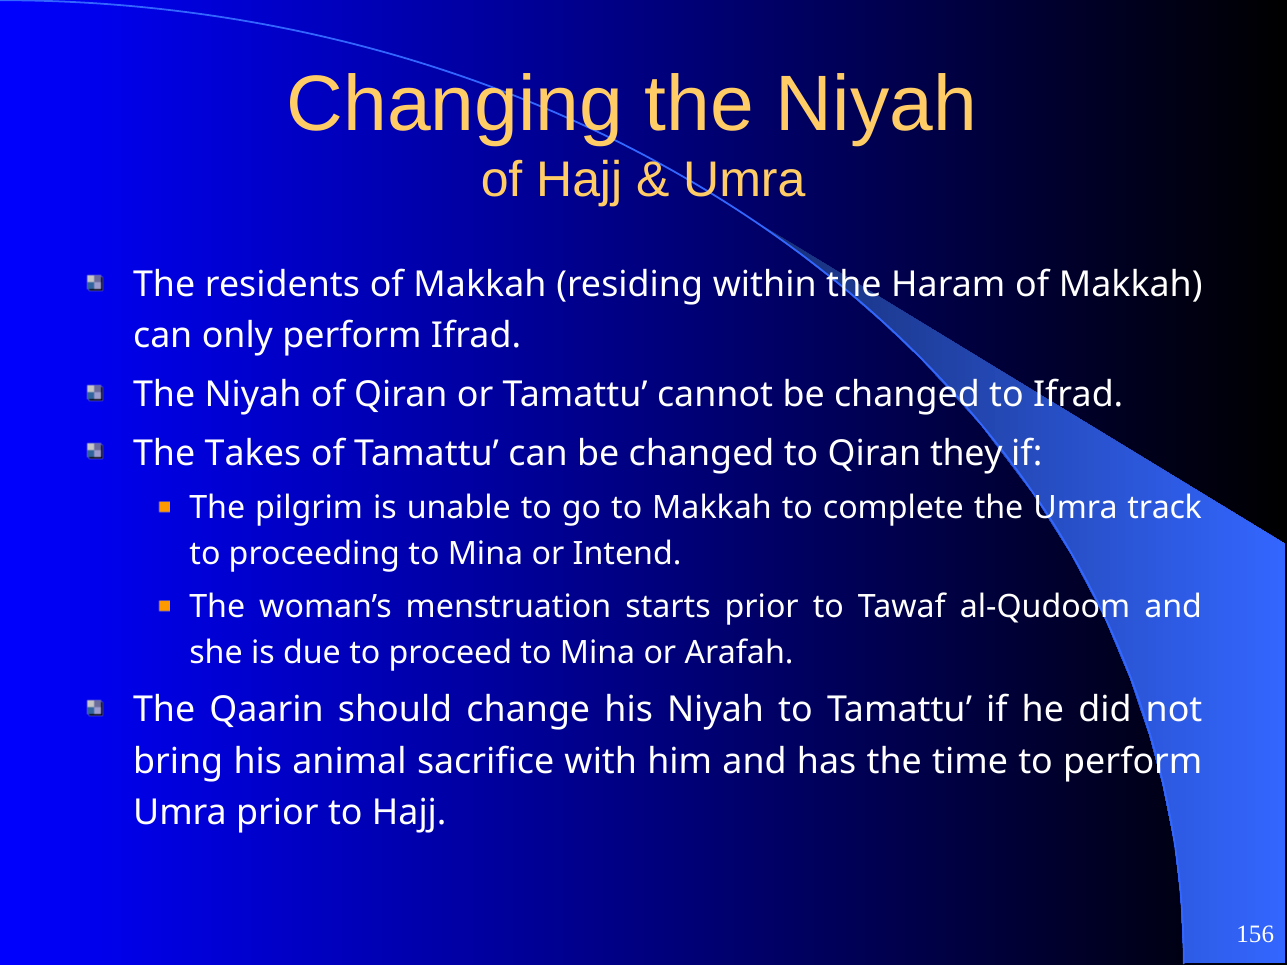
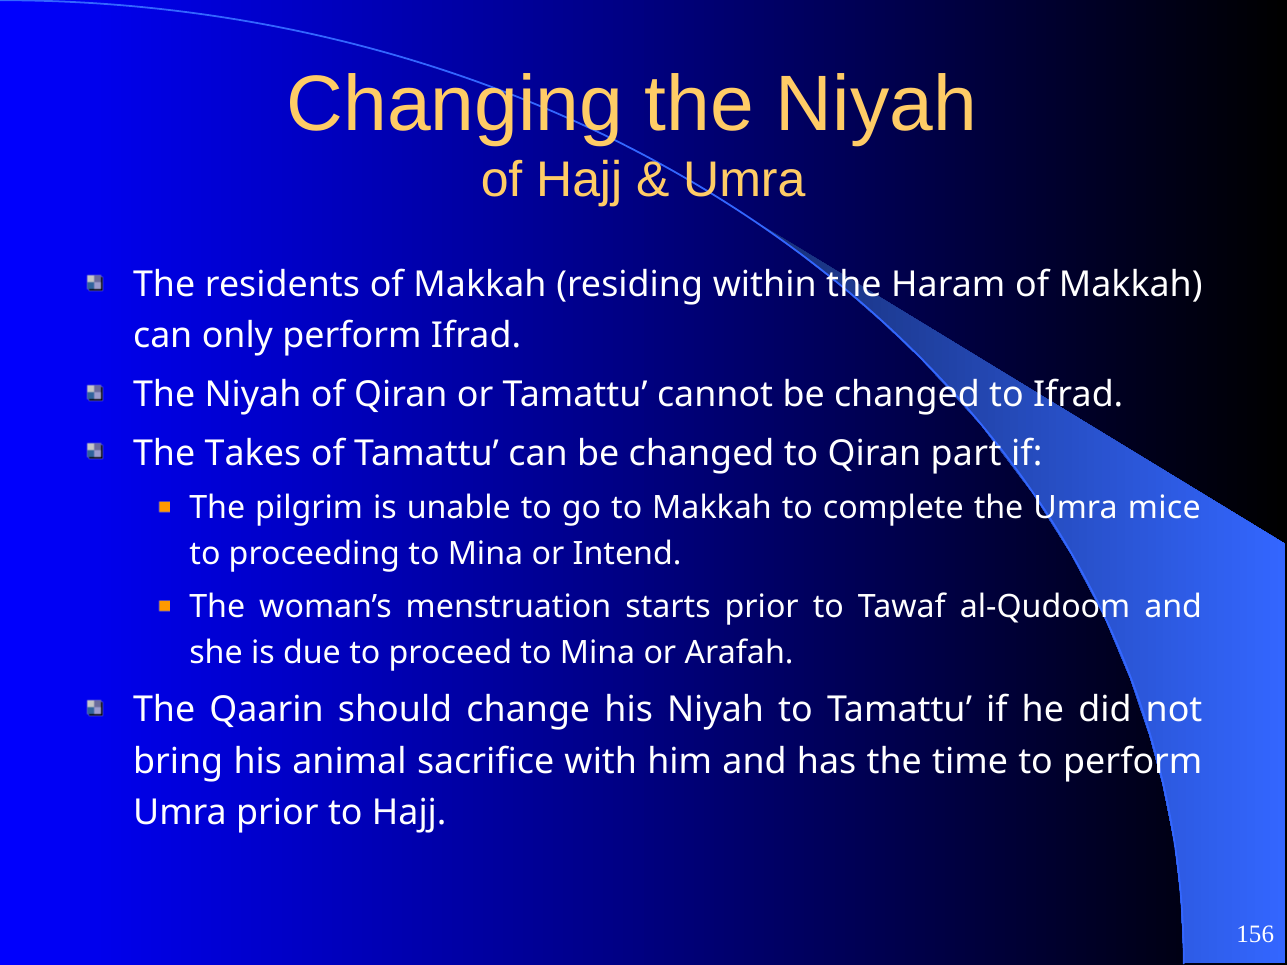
they: they -> part
track: track -> mice
